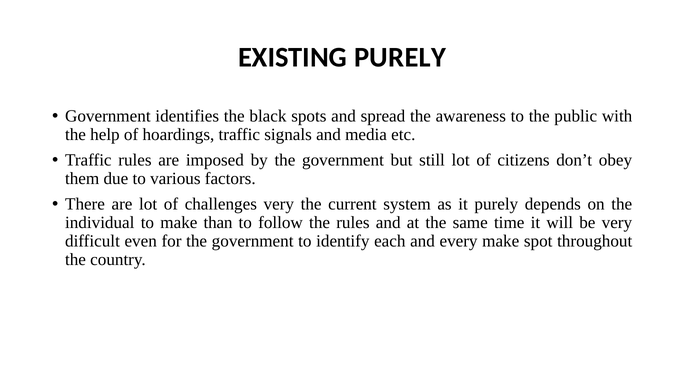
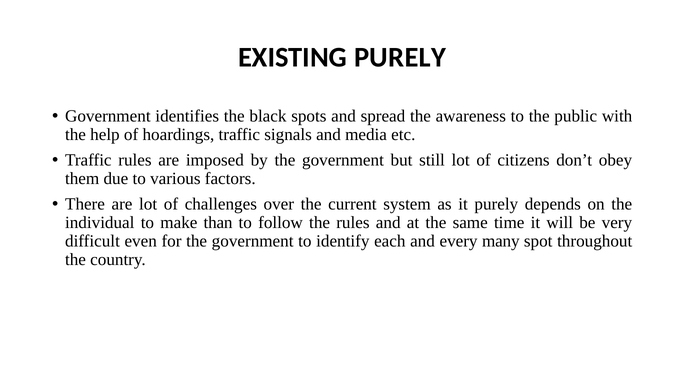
challenges very: very -> over
every make: make -> many
